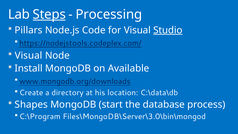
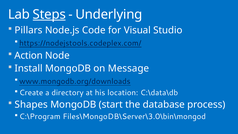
Processing: Processing -> Underlying
Studio underline: present -> none
Visual at (29, 55): Visual -> Action
Available: Available -> Message
